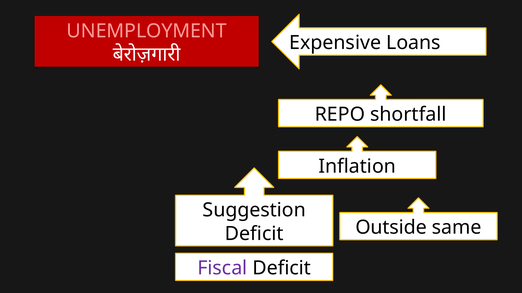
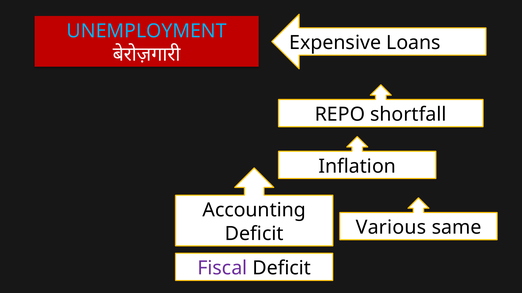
UNEMPLOYMENT colour: pink -> light blue
Suggestion: Suggestion -> Accounting
Outside: Outside -> Various
